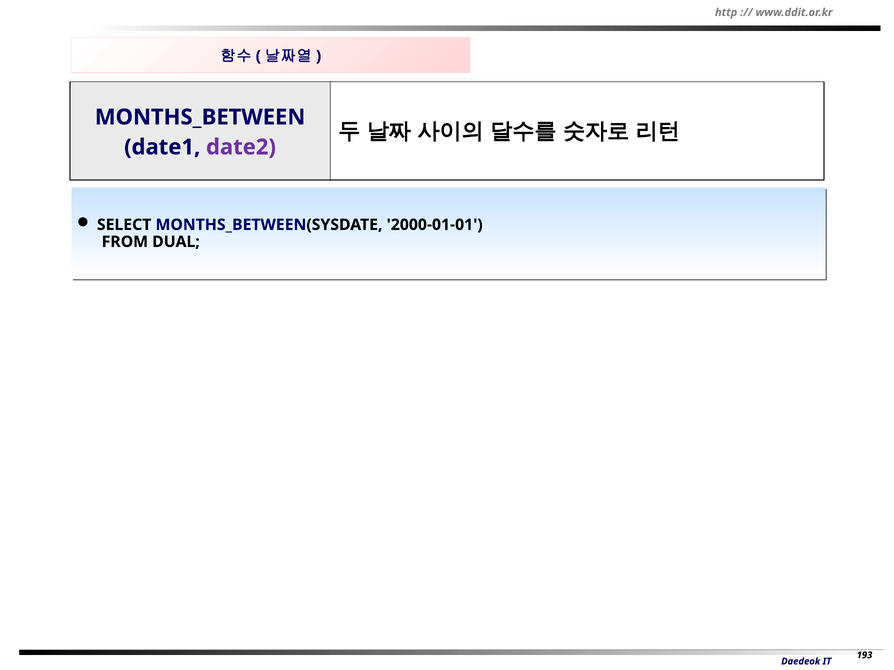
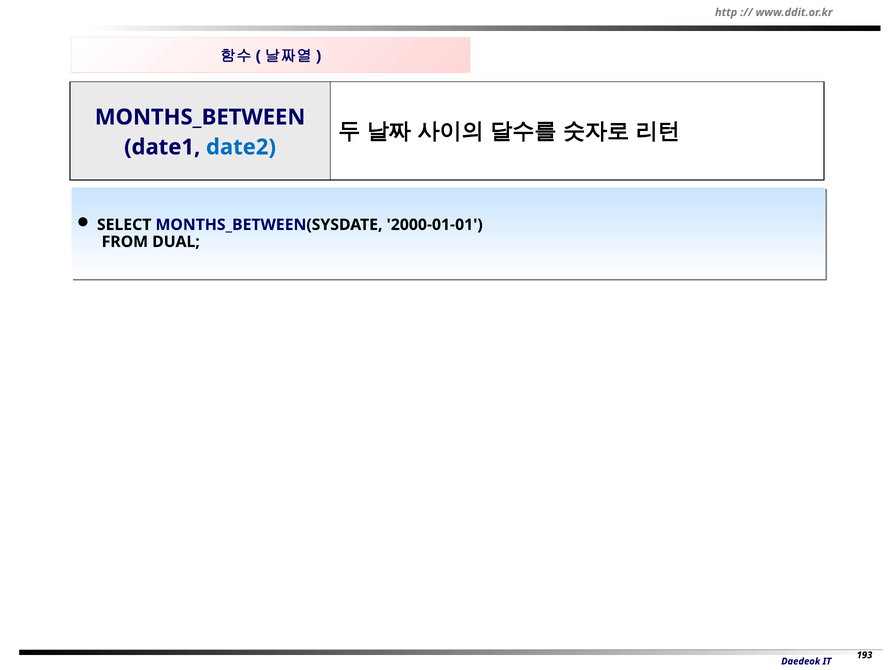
date2 colour: purple -> blue
